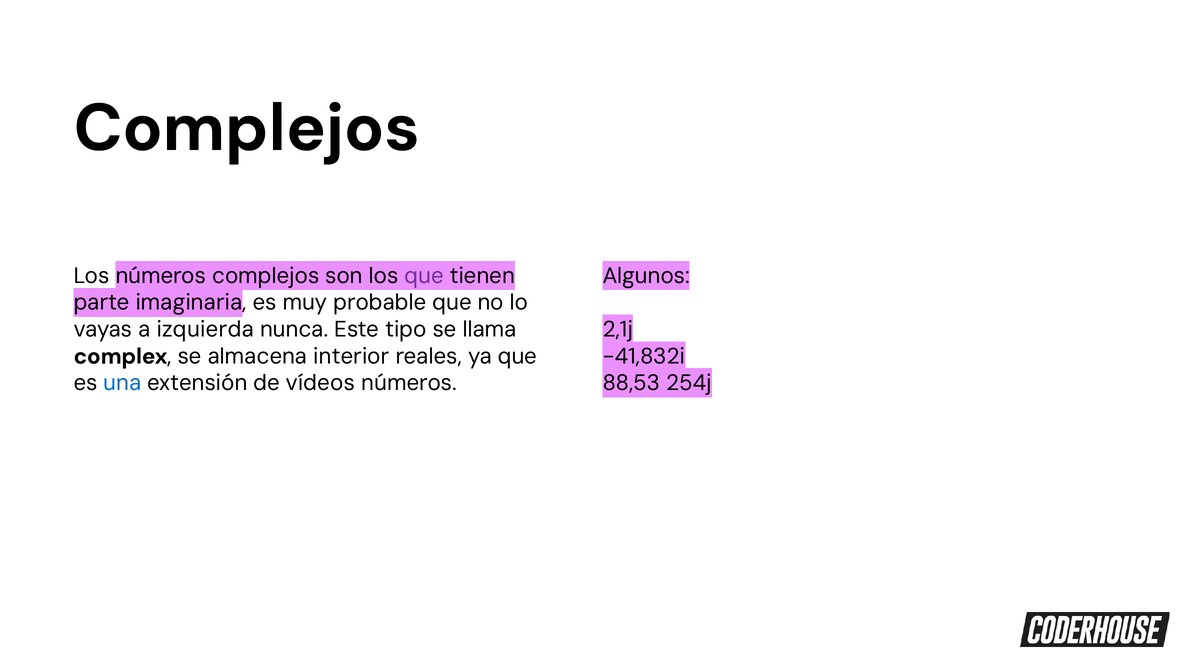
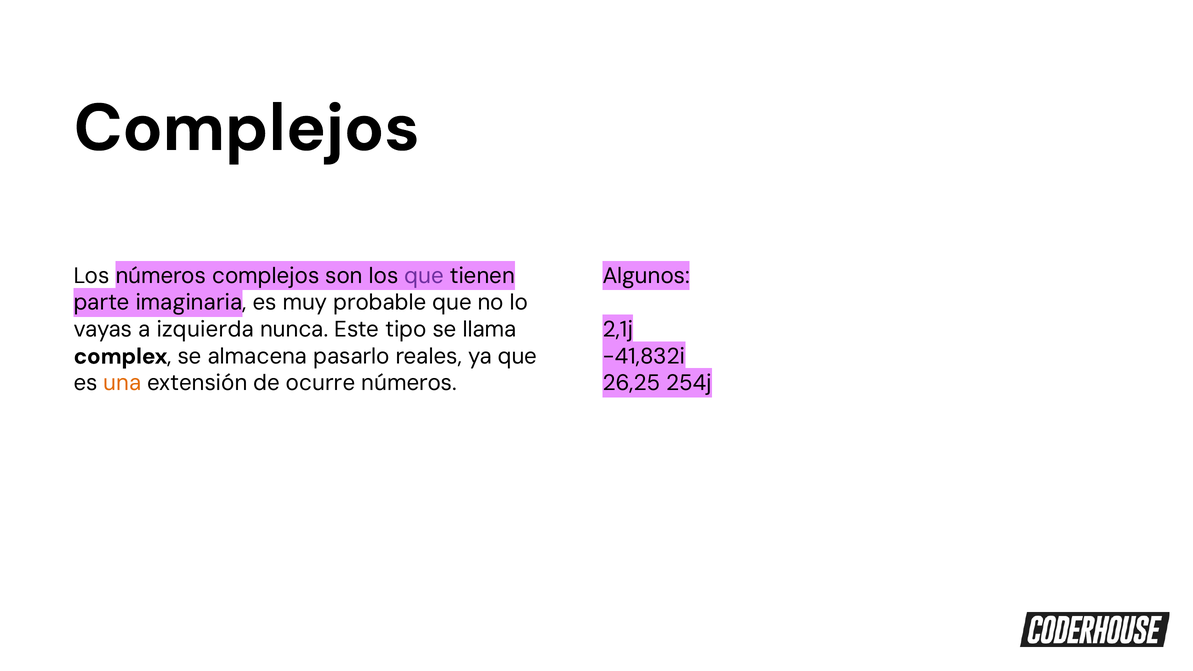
interior: interior -> pasarlo
una colour: blue -> orange
vídeos: vídeos -> ocurre
88,53: 88,53 -> 26,25
